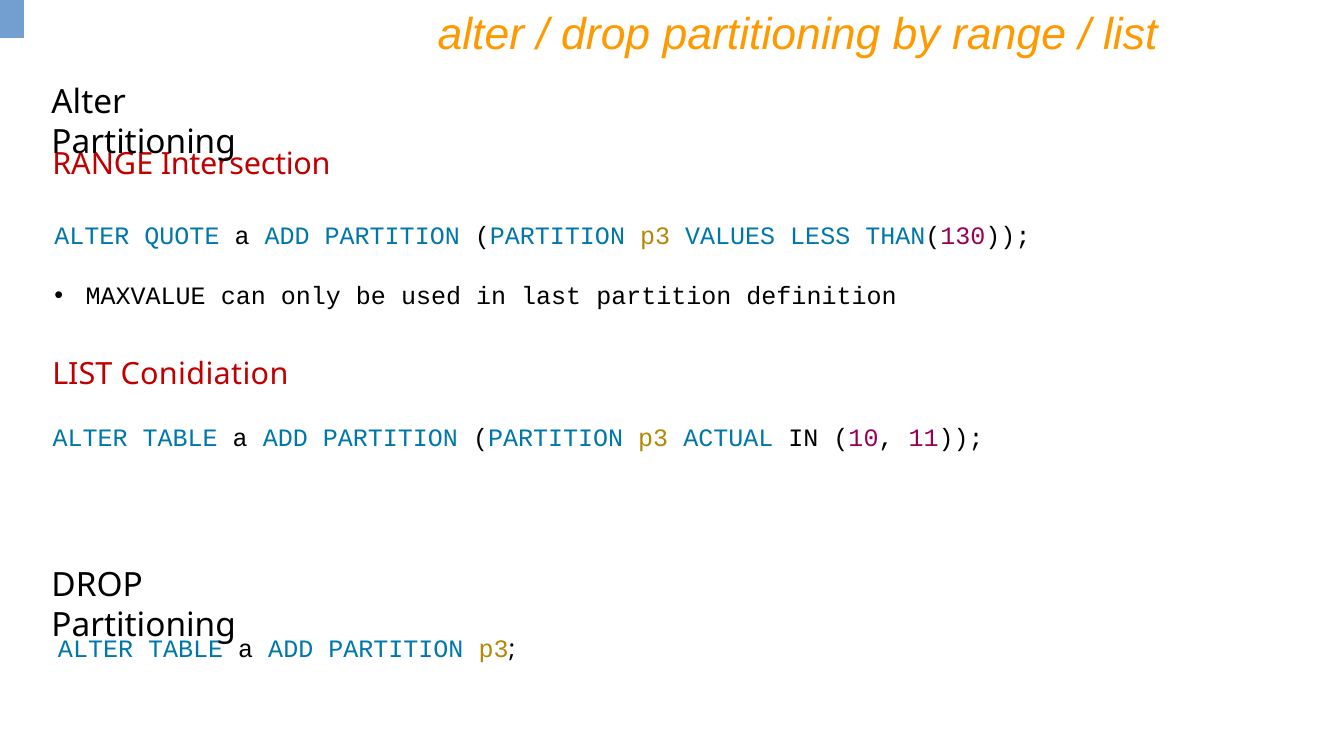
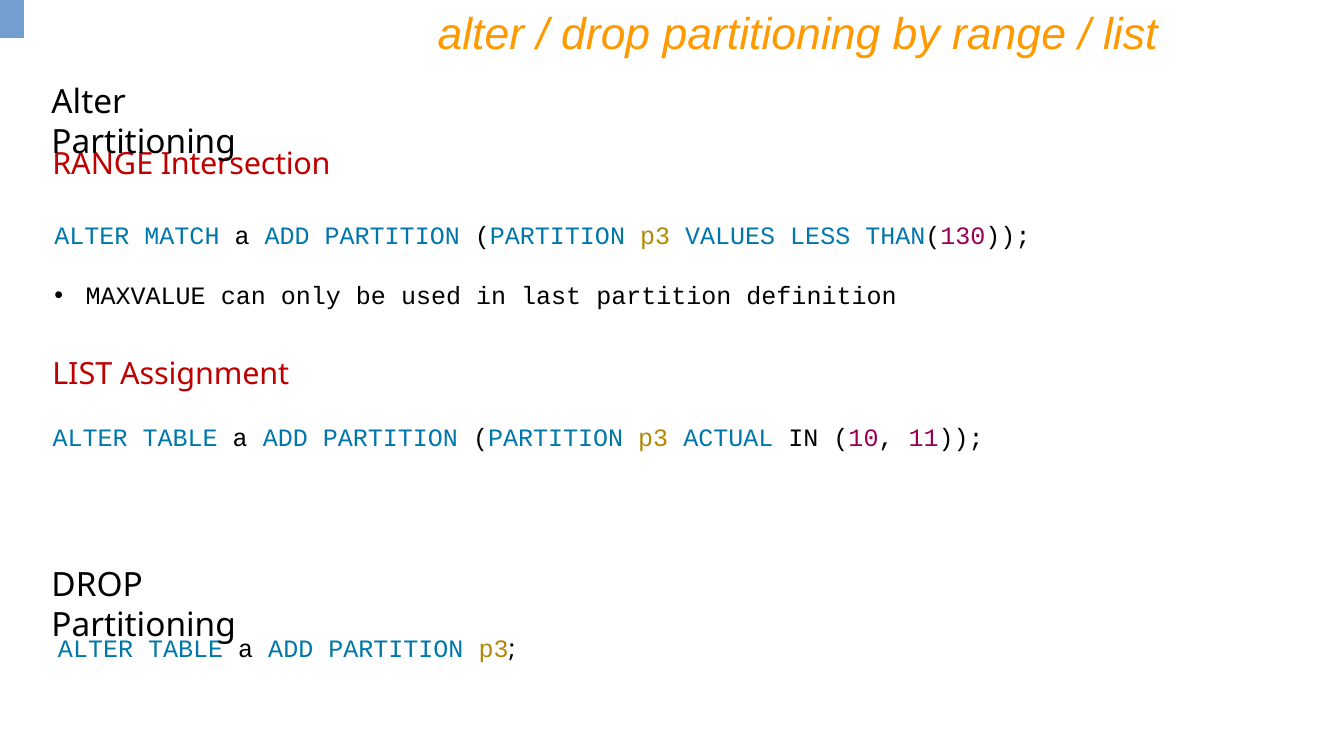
QUOTE: QUOTE -> MATCH
Conidiation: Conidiation -> Assignment
